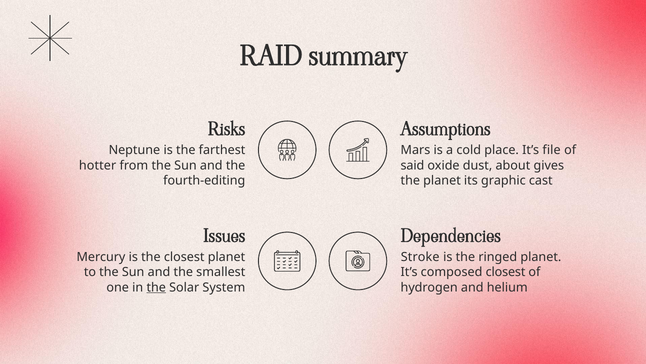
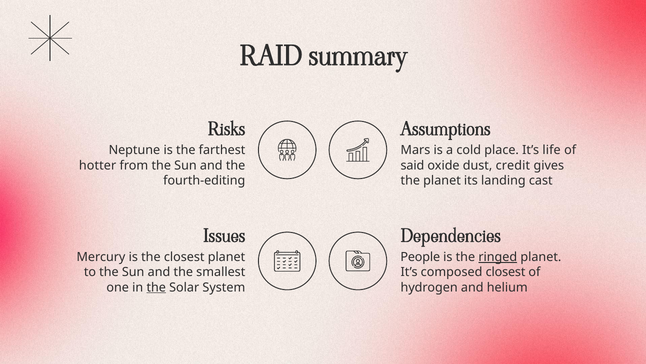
file: file -> life
about: about -> credit
graphic: graphic -> landing
Stroke: Stroke -> People
ringed underline: none -> present
